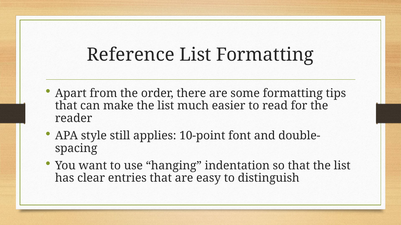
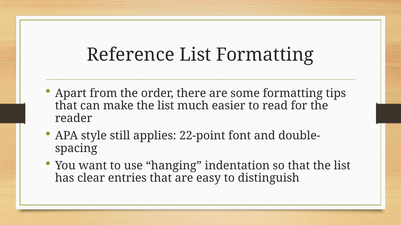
10-point: 10-point -> 22-point
